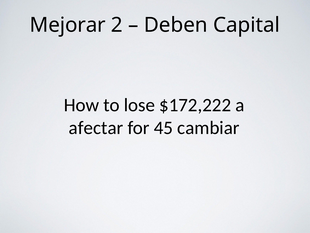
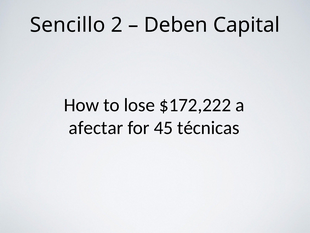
Mejorar: Mejorar -> Sencillo
cambiar: cambiar -> técnicas
